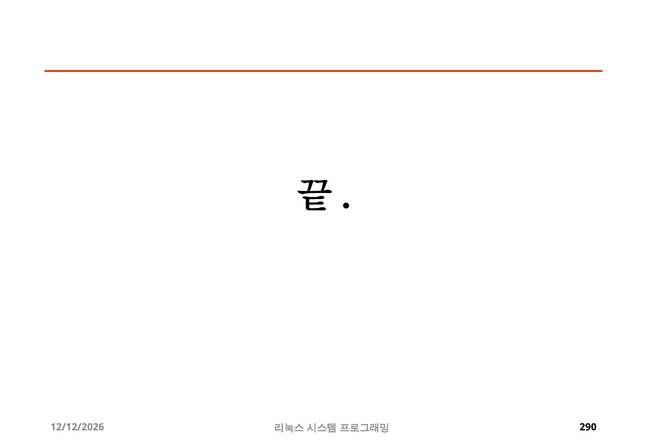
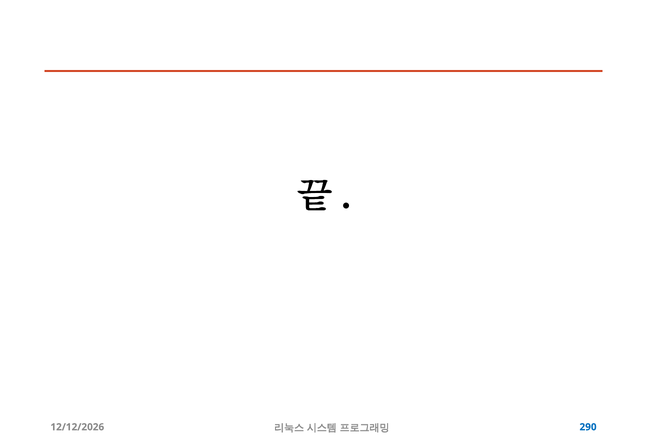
290 colour: black -> blue
